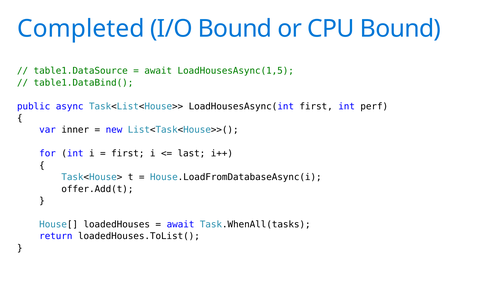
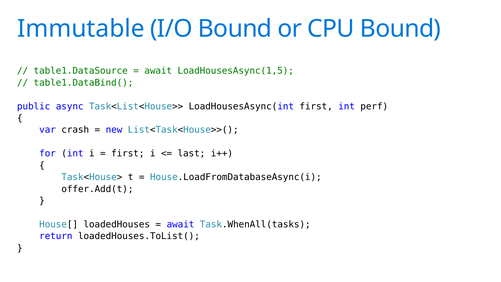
Completed: Completed -> Immutable
inner: inner -> crash
